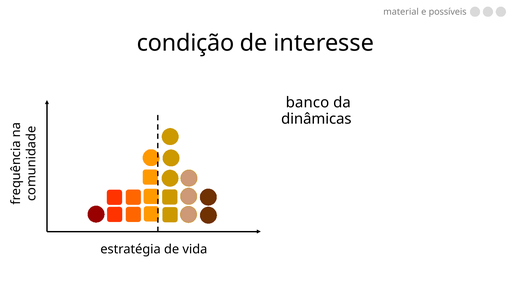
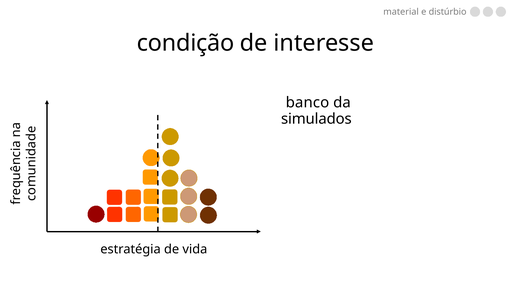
possíveis: possíveis -> distúrbio
dinâmicas: dinâmicas -> simulados
